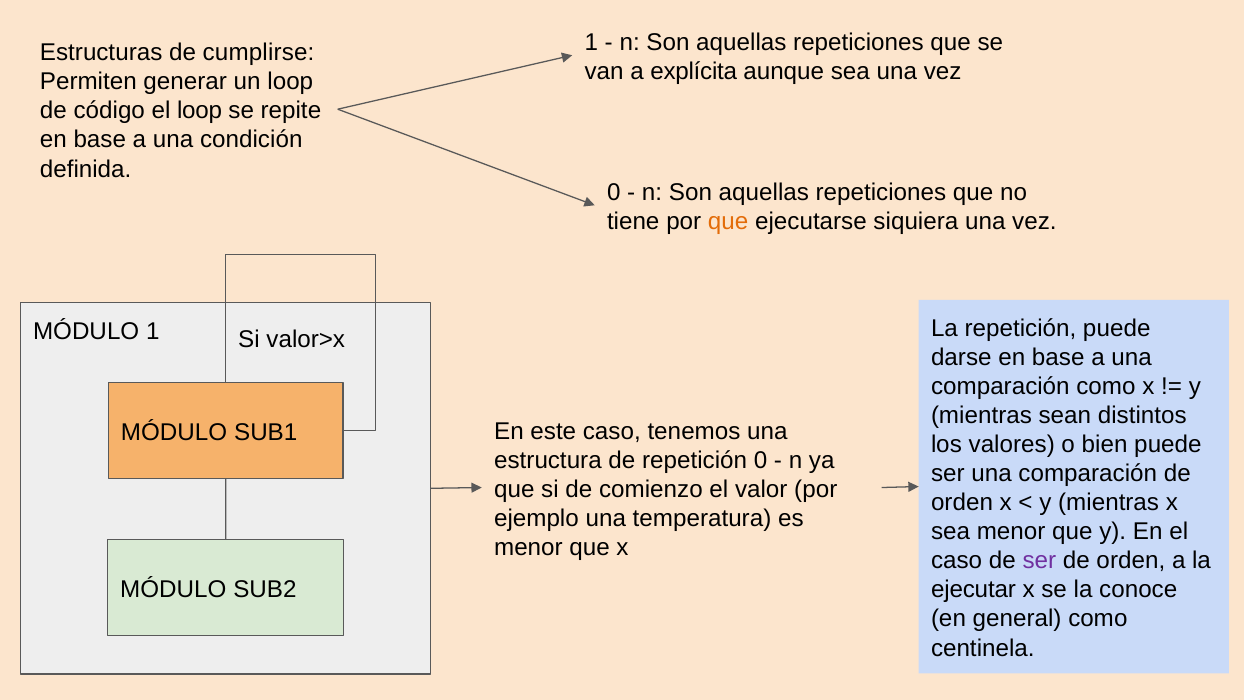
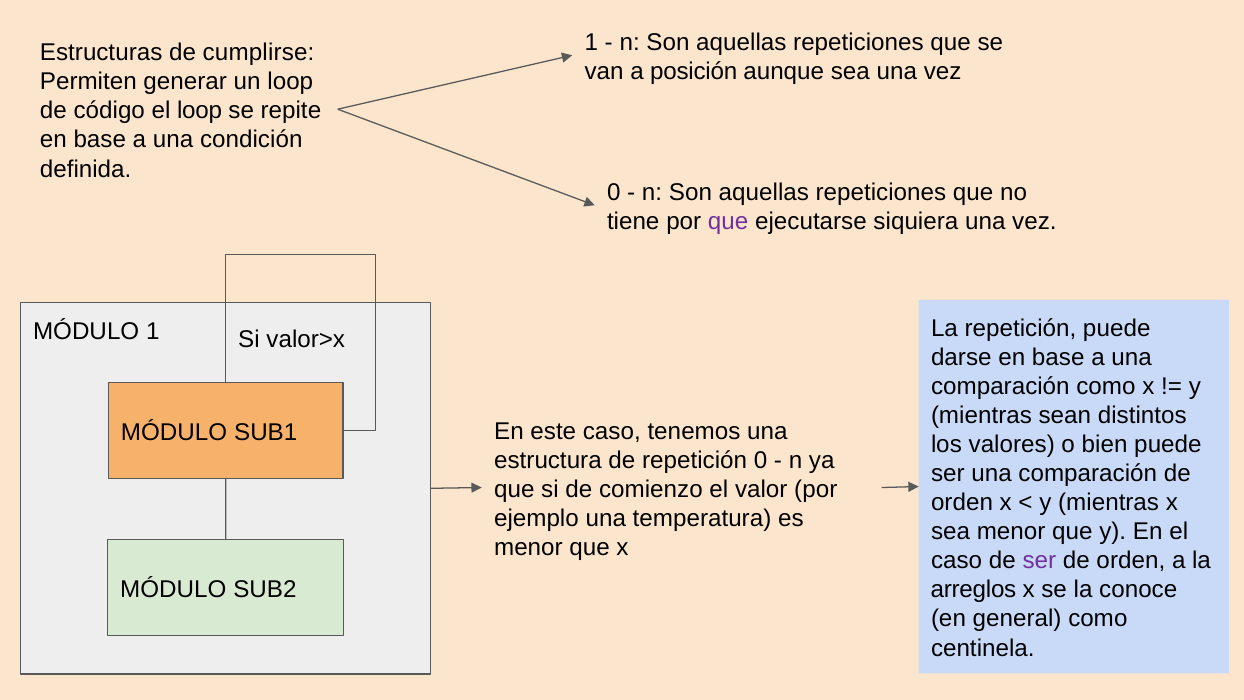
explícita: explícita -> posición
que at (728, 221) colour: orange -> purple
ejecutar: ejecutar -> arreglos
